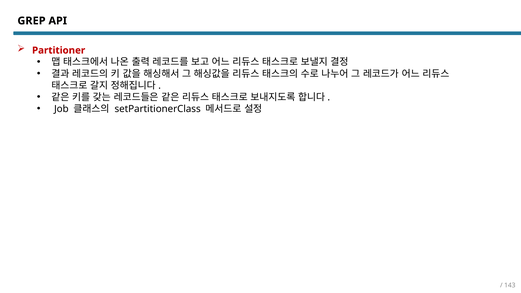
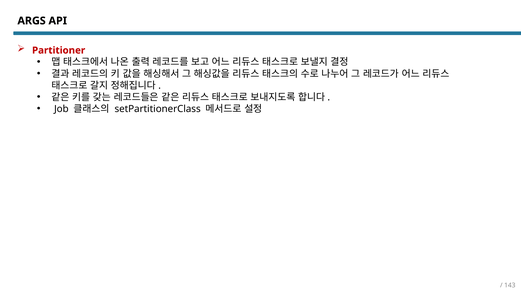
GREP: GREP -> ARGS
